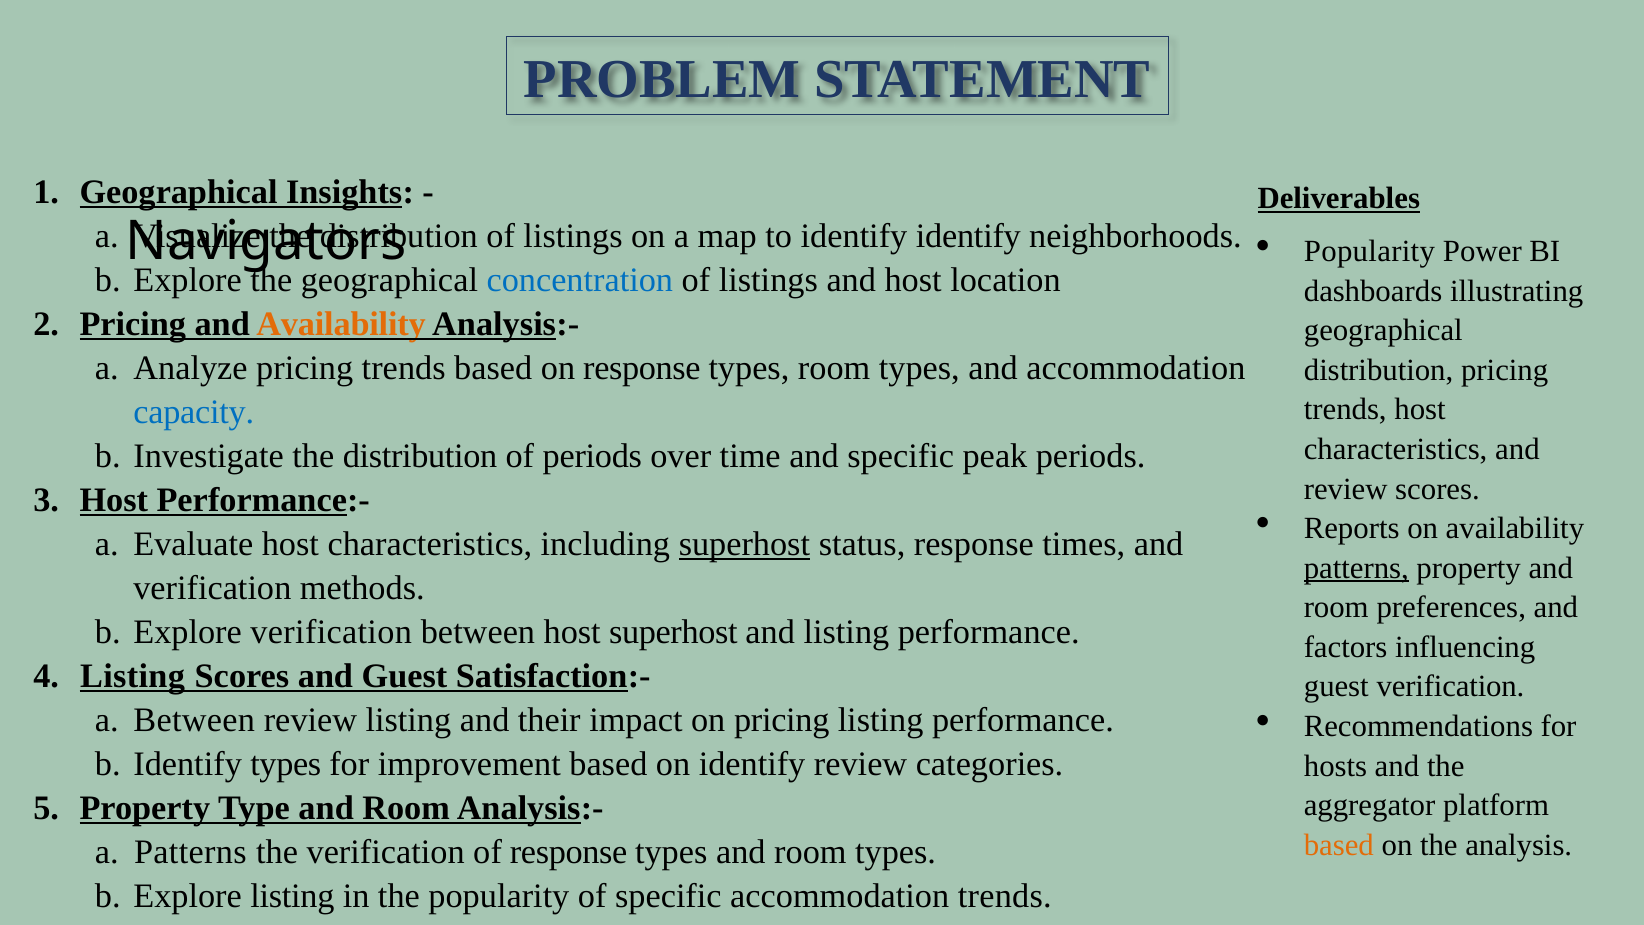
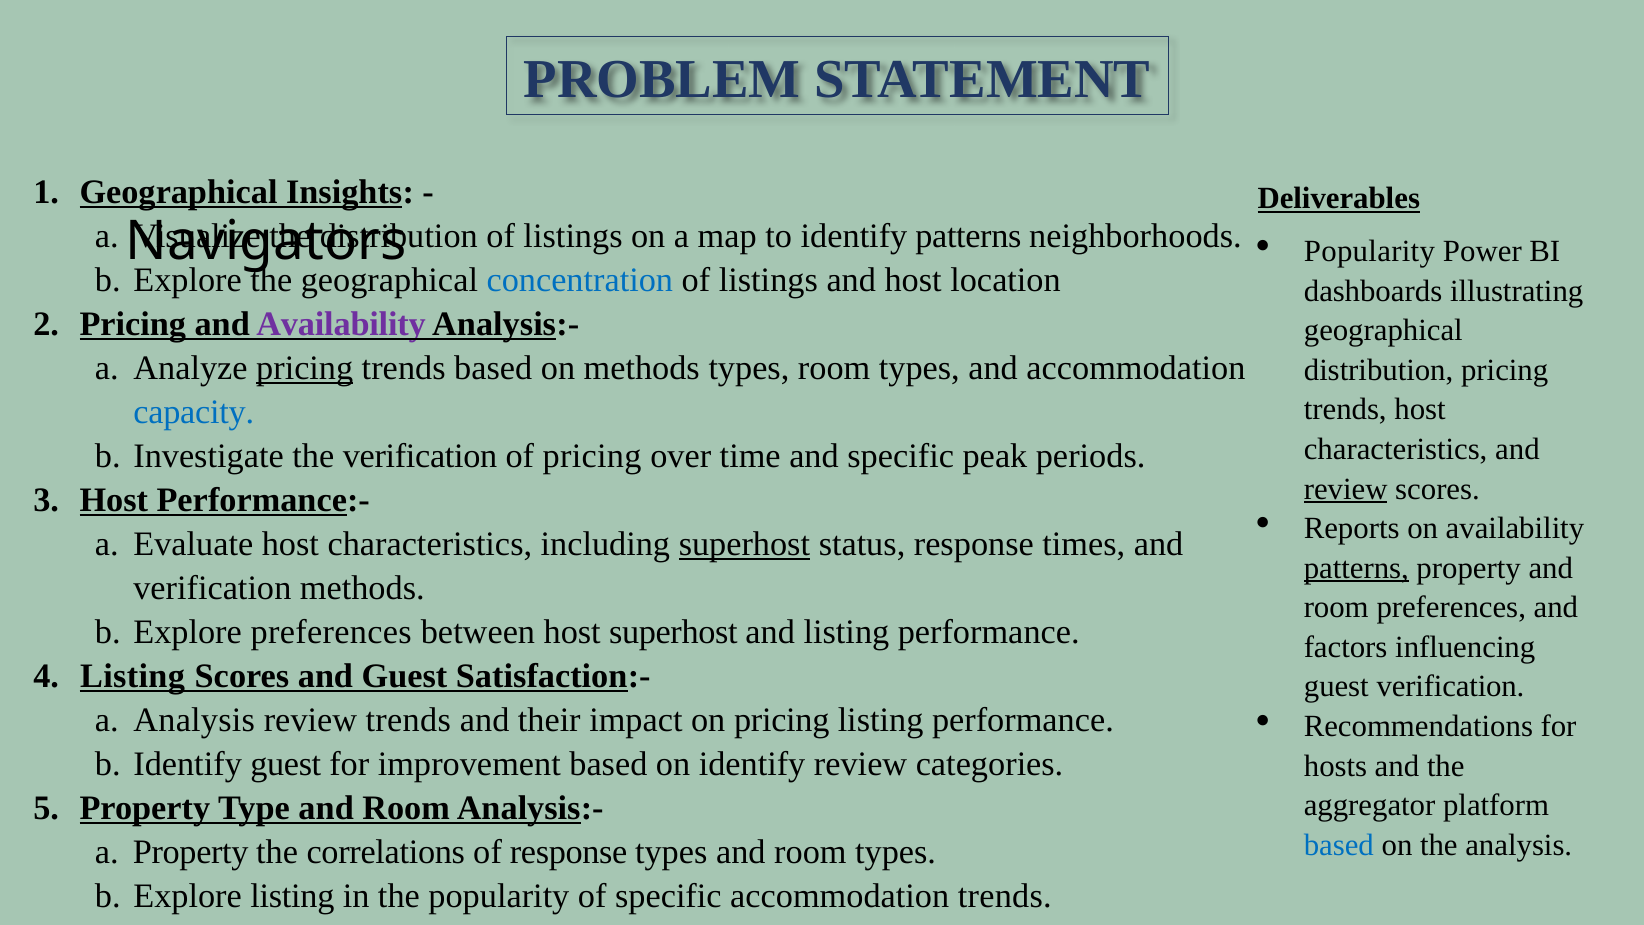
identify identify: identify -> patterns
Availability at (341, 324) colour: orange -> purple
pricing at (305, 368) underline: none -> present
on response: response -> methods
Investigate the distribution: distribution -> verification
of periods: periods -> pricing
review at (1346, 489) underline: none -> present
Explore verification: verification -> preferences
a Between: Between -> Analysis
review listing: listing -> trends
Identify types: types -> guest
based at (1339, 845) colour: orange -> blue
a Patterns: Patterns -> Property
the verification: verification -> correlations
